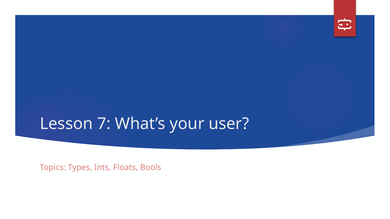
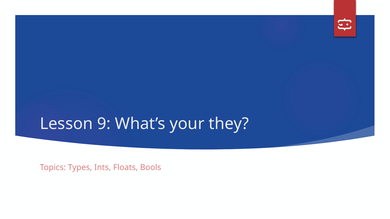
7: 7 -> 9
user: user -> they
